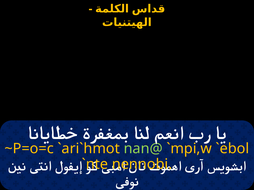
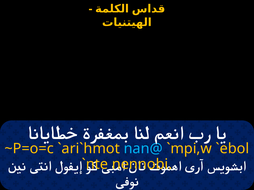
nan@ colour: light green -> light blue
